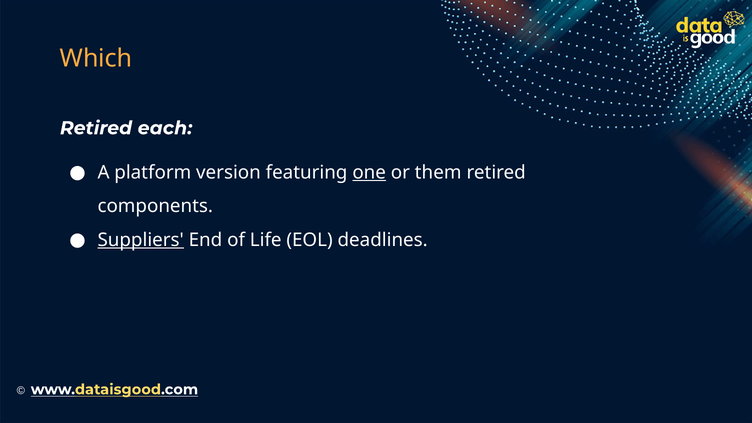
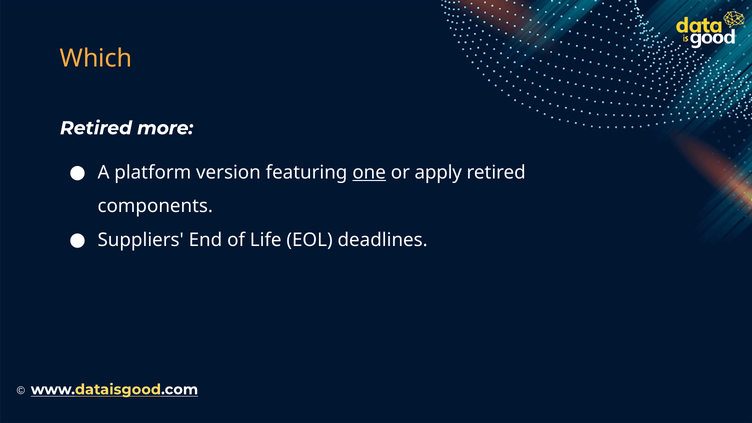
each: each -> more
them: them -> apply
Suppliers underline: present -> none
